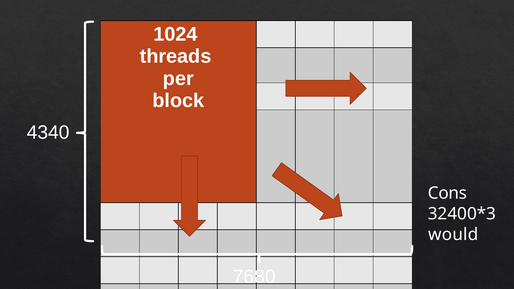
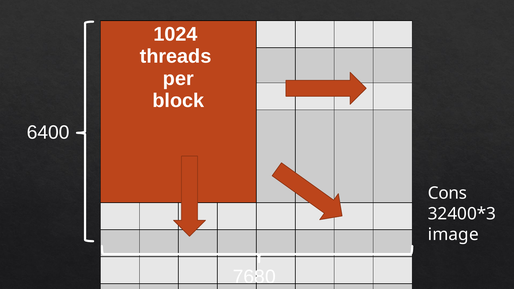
4340: 4340 -> 6400
would: would -> image
